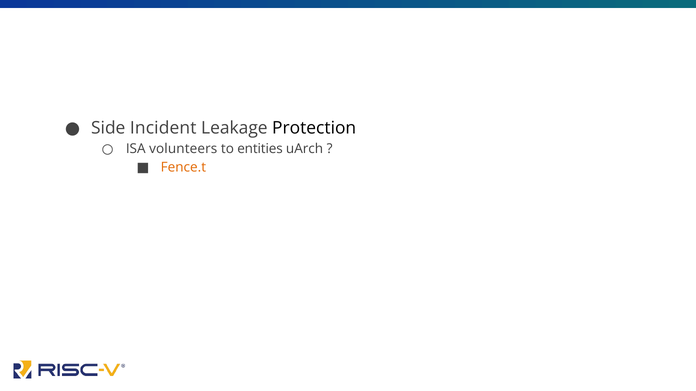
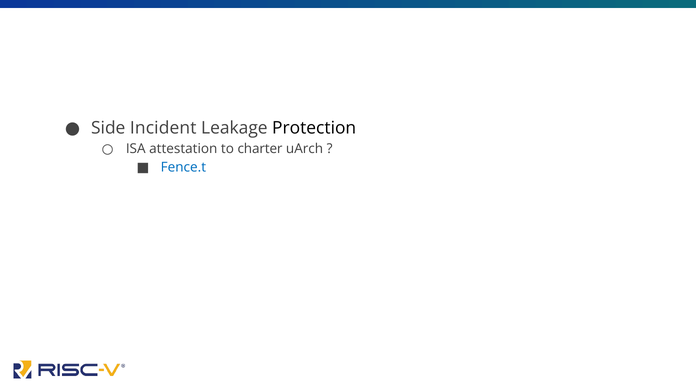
volunteers: volunteers -> attestation
entities: entities -> charter
Fence.t colour: orange -> blue
